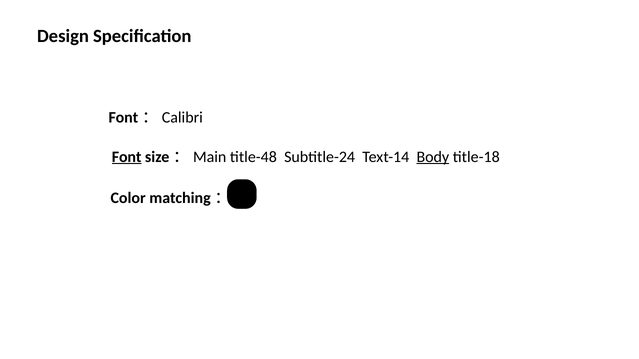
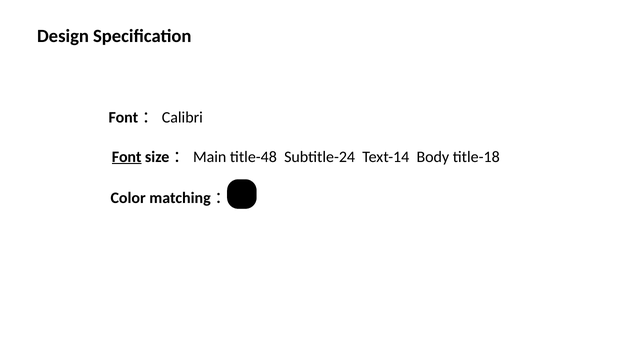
Body underline: present -> none
